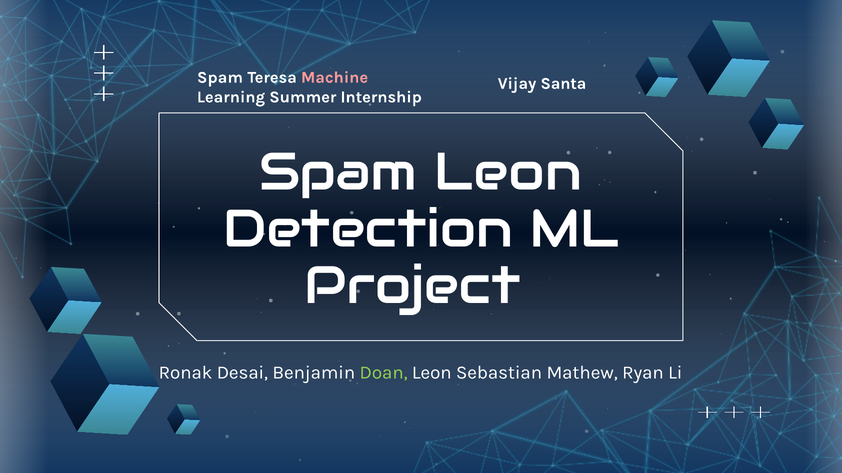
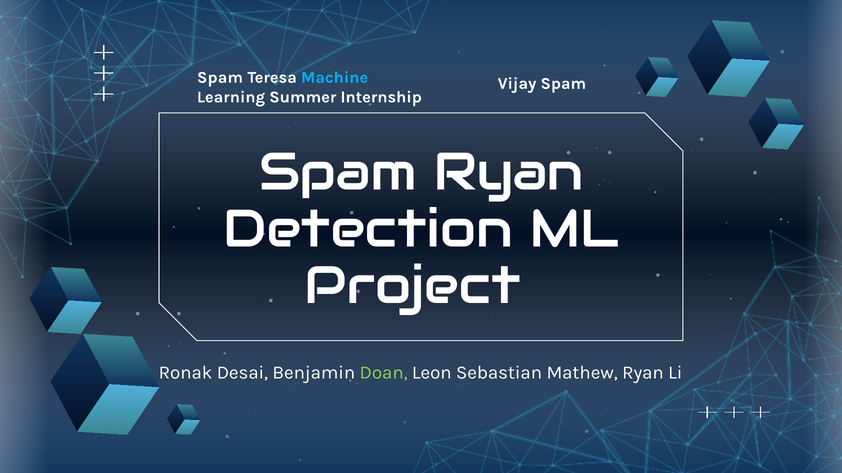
Machine colour: pink -> light blue
Vijay Santa: Santa -> Spam
Spam Leon: Leon -> Ryan
